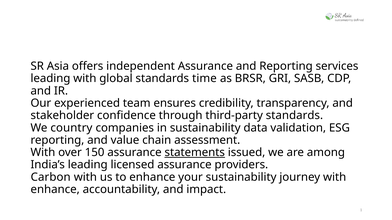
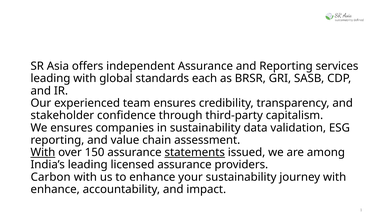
time: time -> each
third-party standards: standards -> capitalism
We country: country -> ensures
With at (43, 153) underline: none -> present
